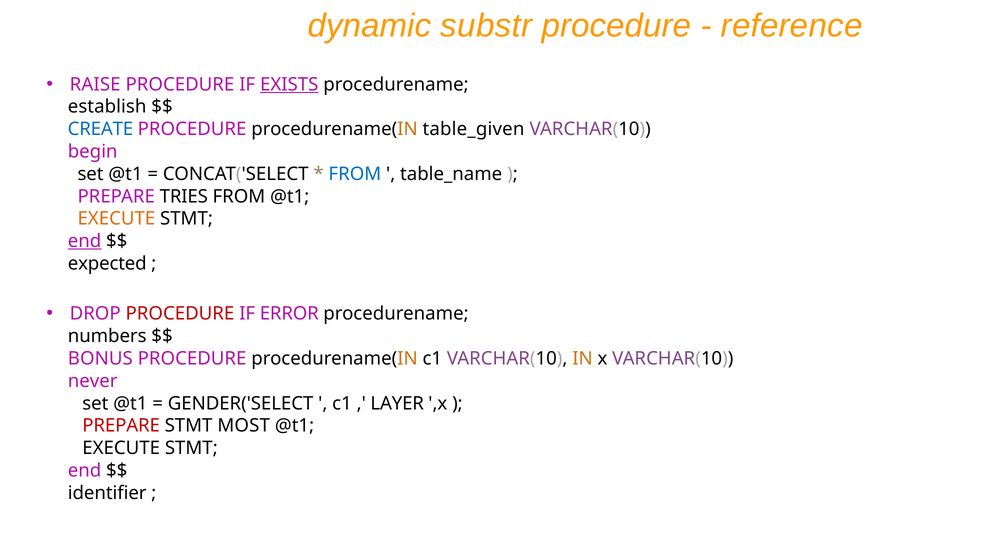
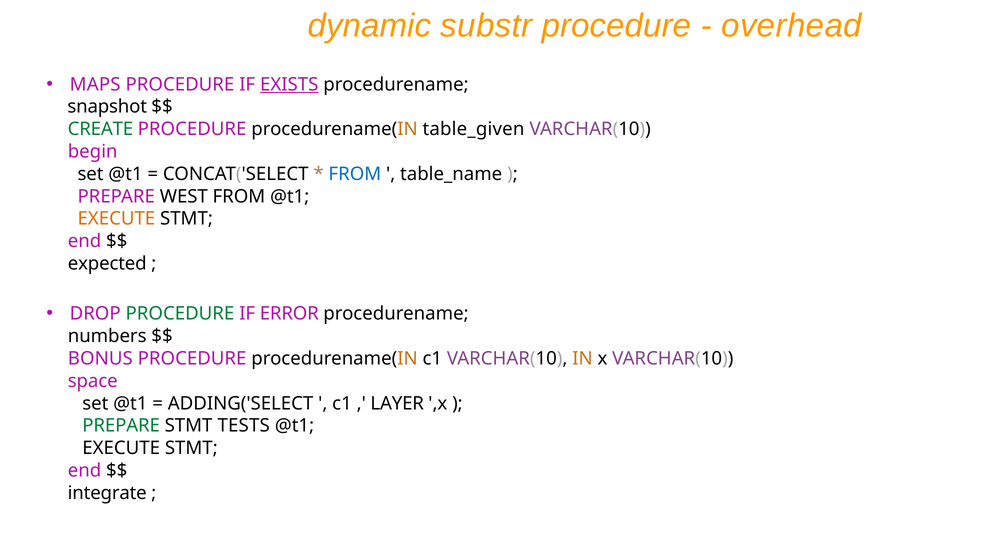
reference: reference -> overhead
RAISE: RAISE -> MAPS
establish: establish -> snapshot
CREATE colour: blue -> green
TRIES: TRIES -> WEST
end at (85, 241) underline: present -> none
PROCEDURE at (180, 314) colour: red -> green
never: never -> space
GENDER('SELECT: GENDER('SELECT -> ADDING('SELECT
PREPARE at (121, 426) colour: red -> green
MOST: MOST -> TESTS
identifier: identifier -> integrate
